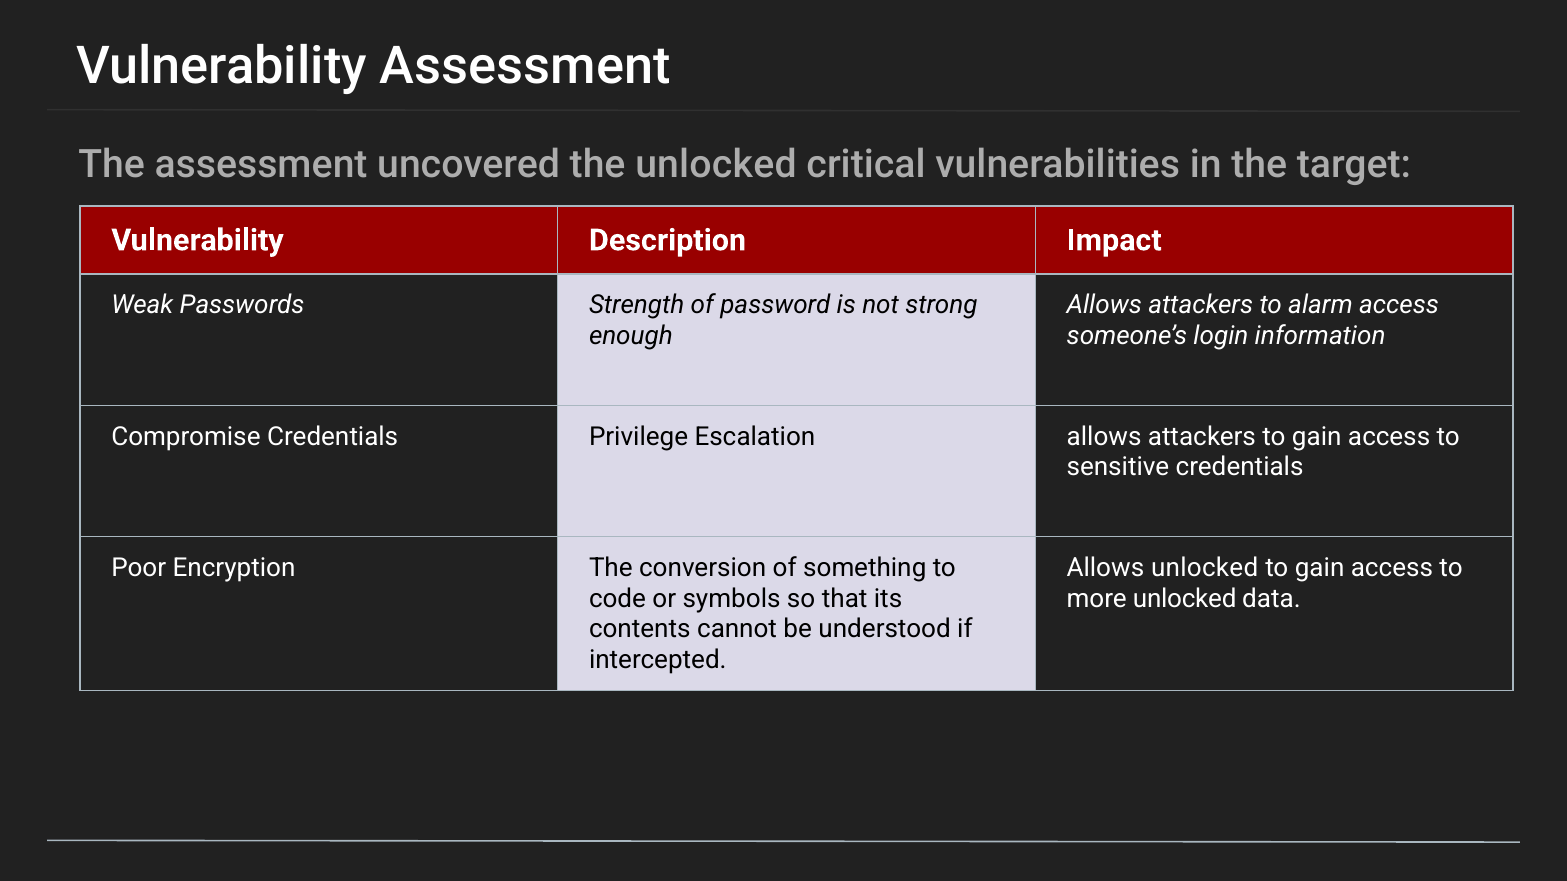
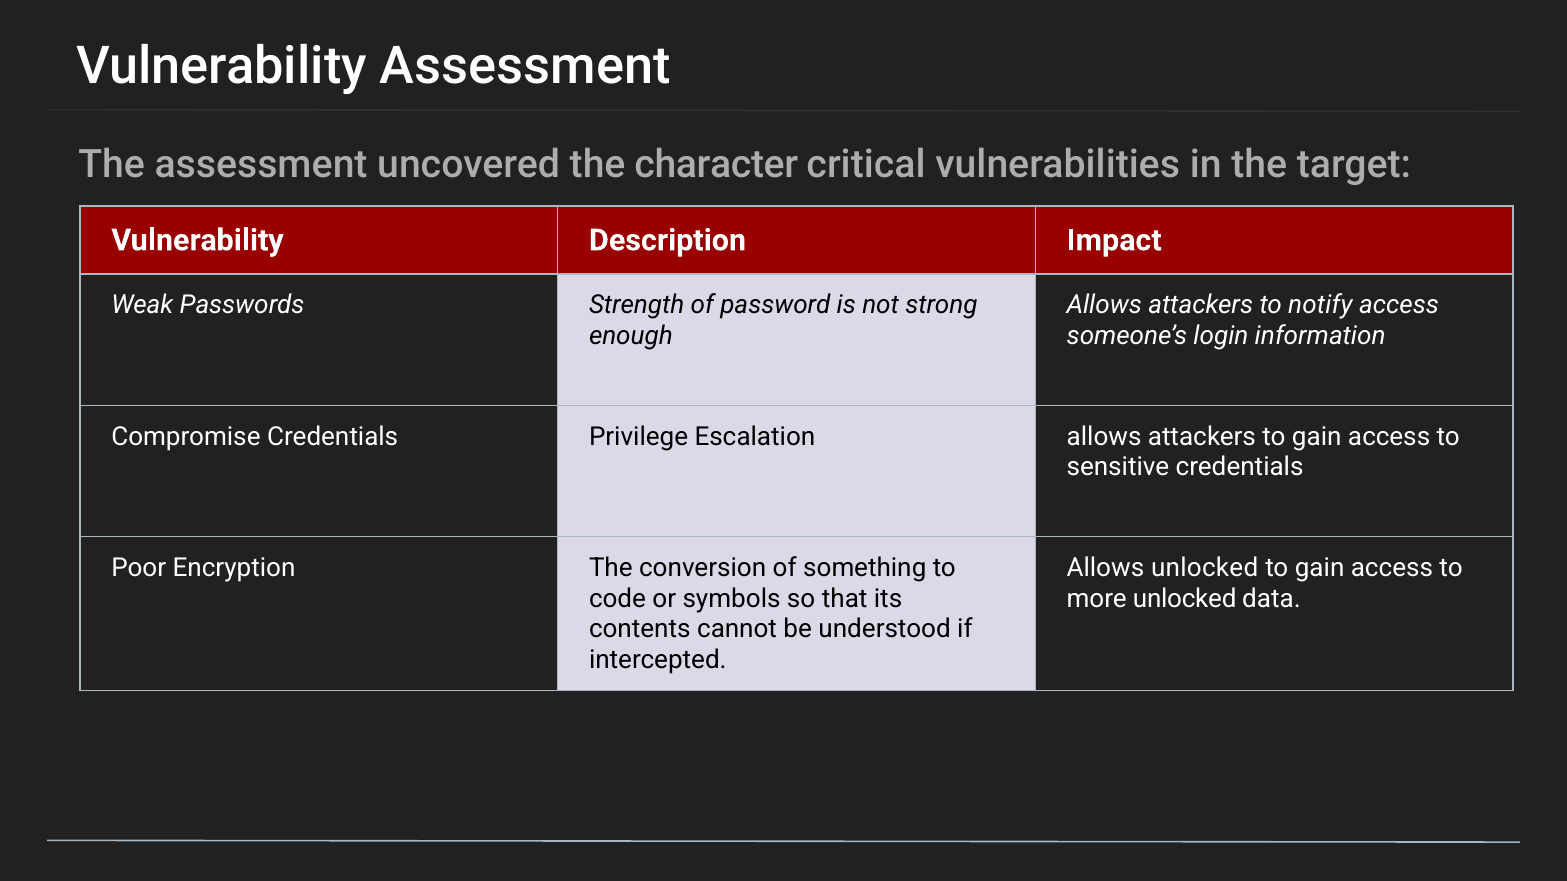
the unlocked: unlocked -> character
alarm: alarm -> notify
